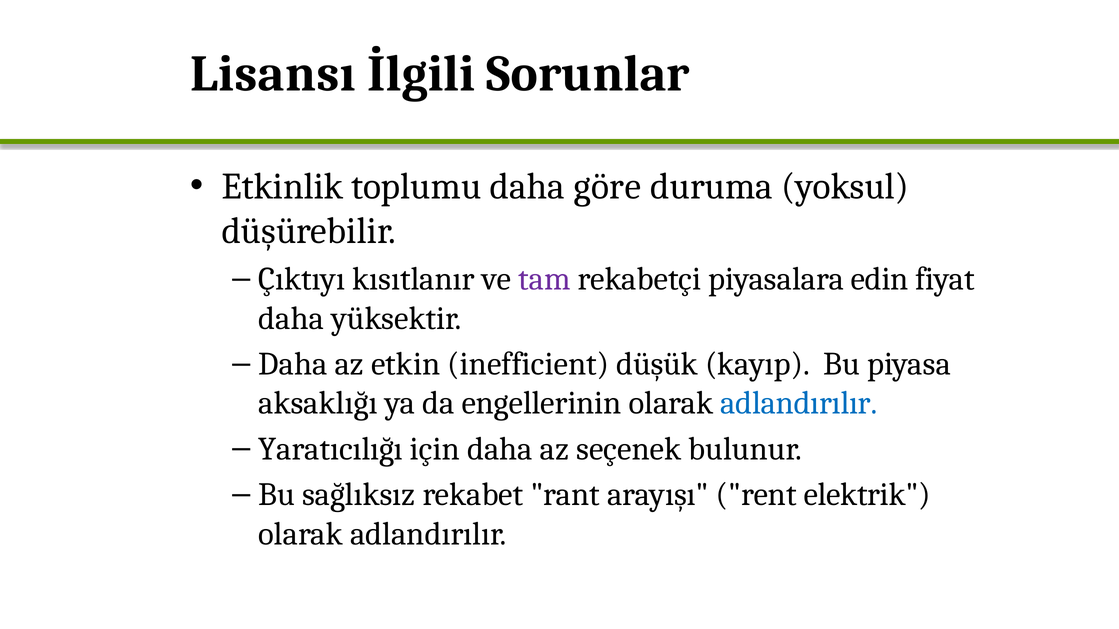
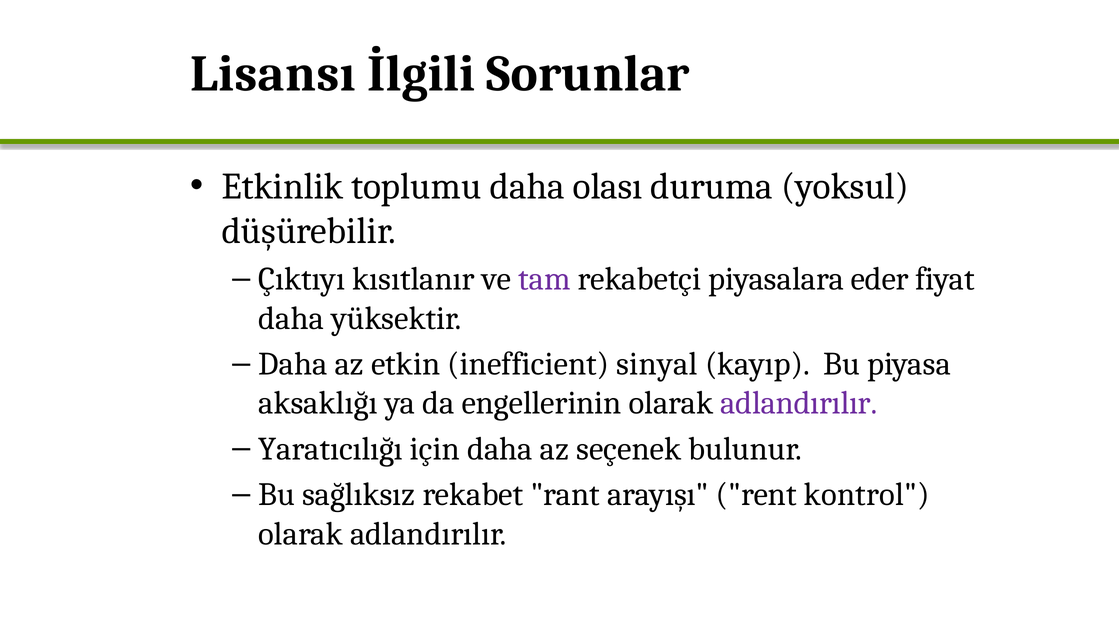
göre: göre -> olası
edin: edin -> eder
düşük: düşük -> sinyal
adlandırılır at (799, 403) colour: blue -> purple
elektrik: elektrik -> kontrol
